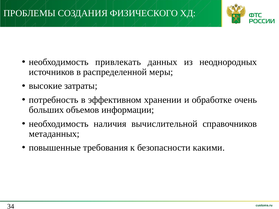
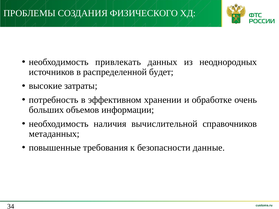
меры: меры -> будет
какими: какими -> данные
